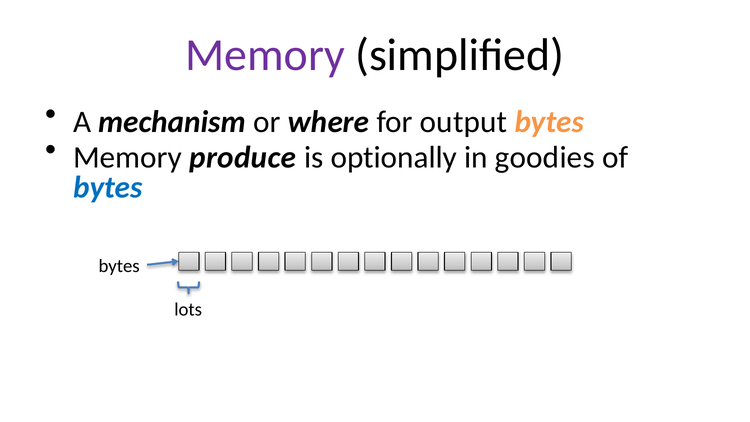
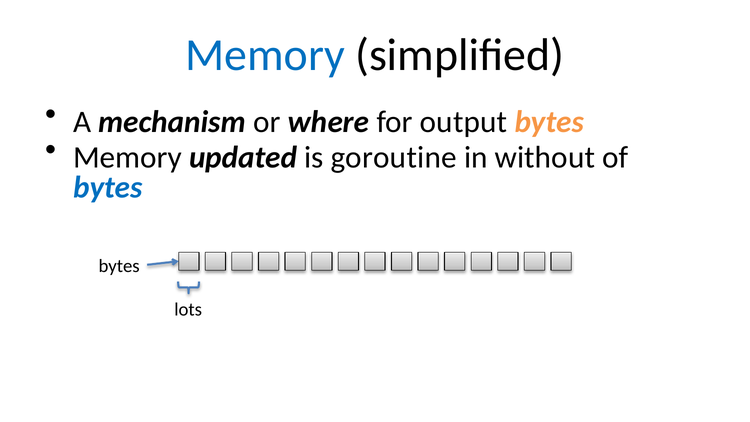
Memory at (265, 55) colour: purple -> blue
produce: produce -> updated
optionally: optionally -> goroutine
goodies: goodies -> without
